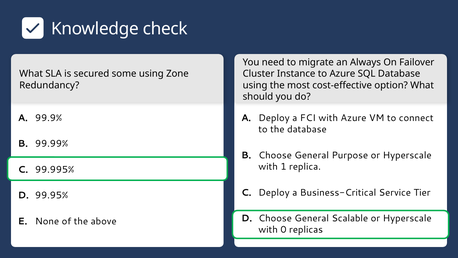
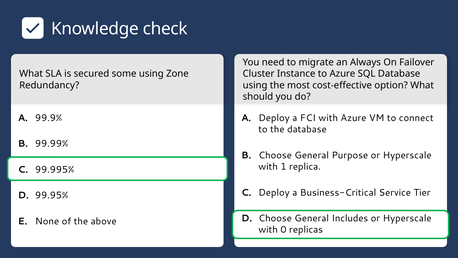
Scalable: Scalable -> Includes
